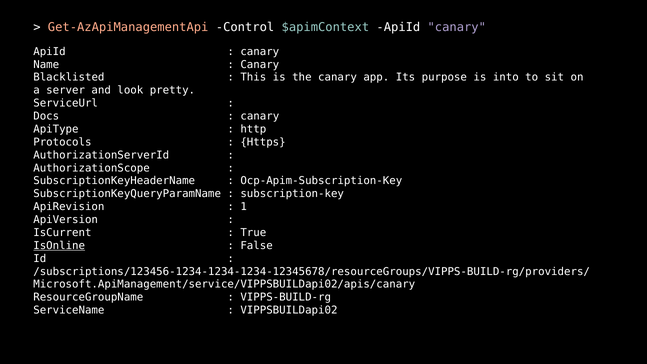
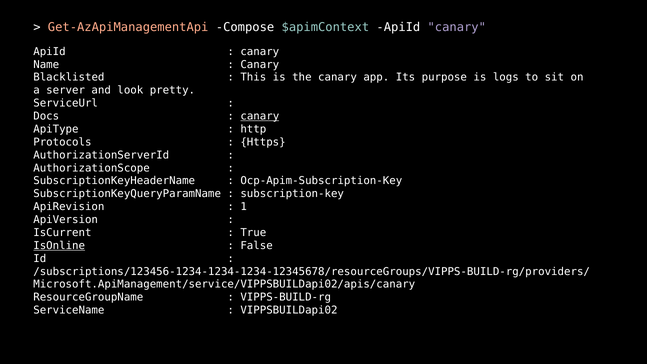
Control: Control -> Compose
into: into -> logs
canary at (260, 116) underline: none -> present
